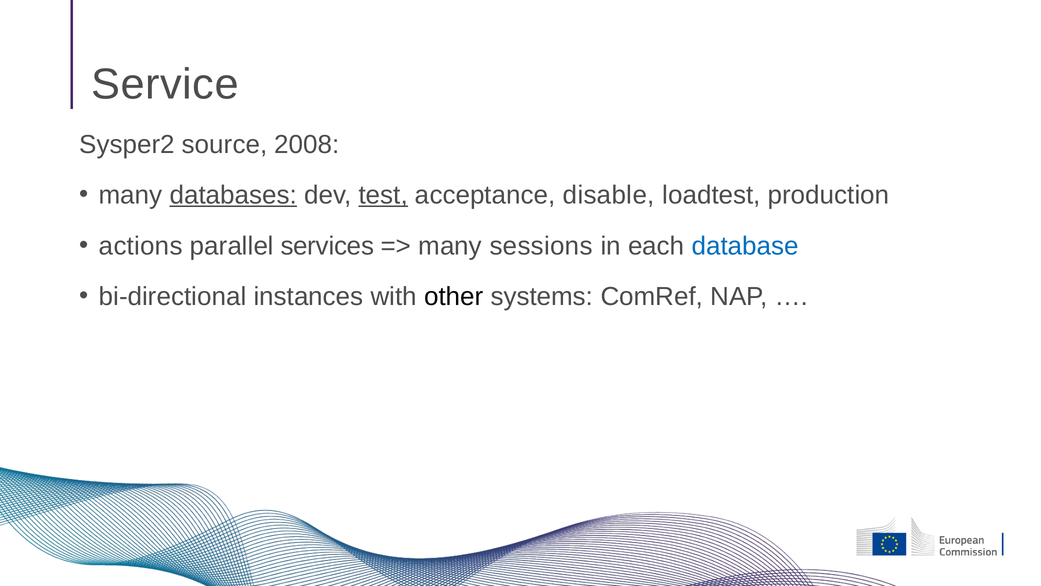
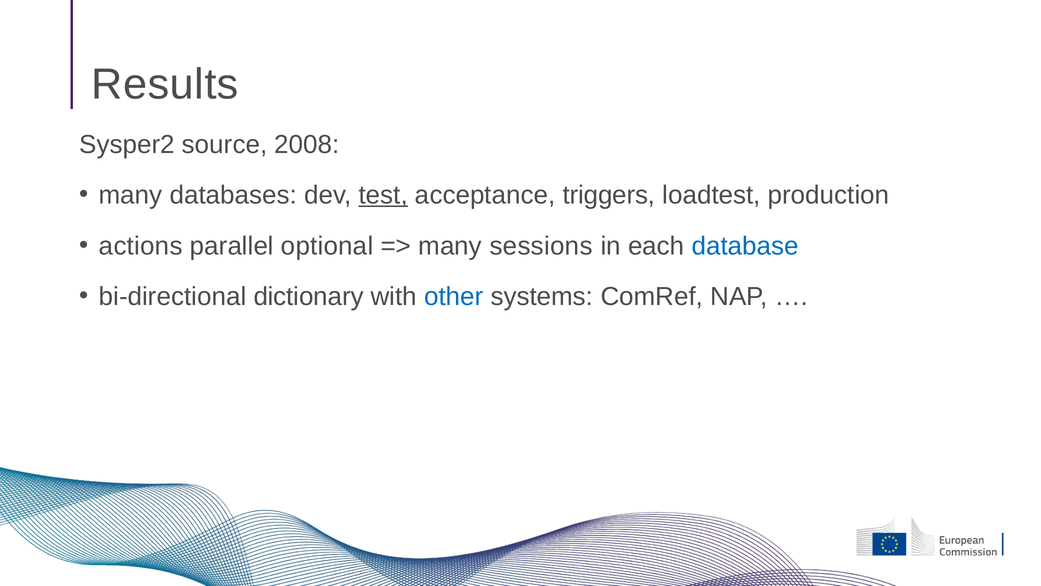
Service: Service -> Results
databases underline: present -> none
disable: disable -> triggers
services: services -> optional
instances: instances -> dictionary
other colour: black -> blue
